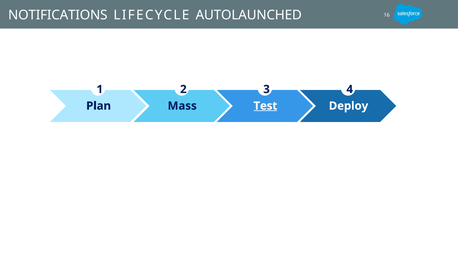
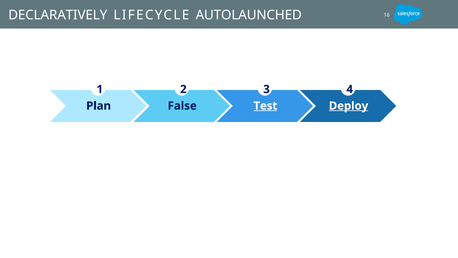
NOTIFICATIONS: NOTIFICATIONS -> DECLARATIVELY
Mass: Mass -> False
Deploy underline: none -> present
